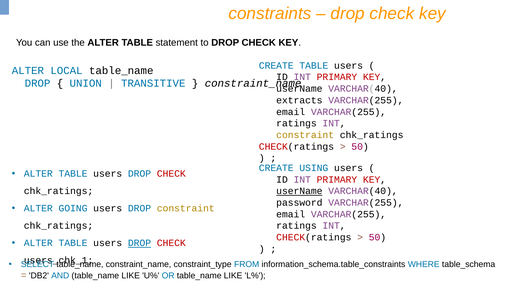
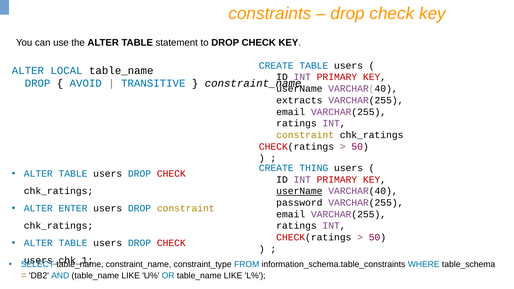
UNION: UNION -> AVOID
USING: USING -> THING
GOING: GOING -> ENTER
DROP at (140, 243) underline: present -> none
